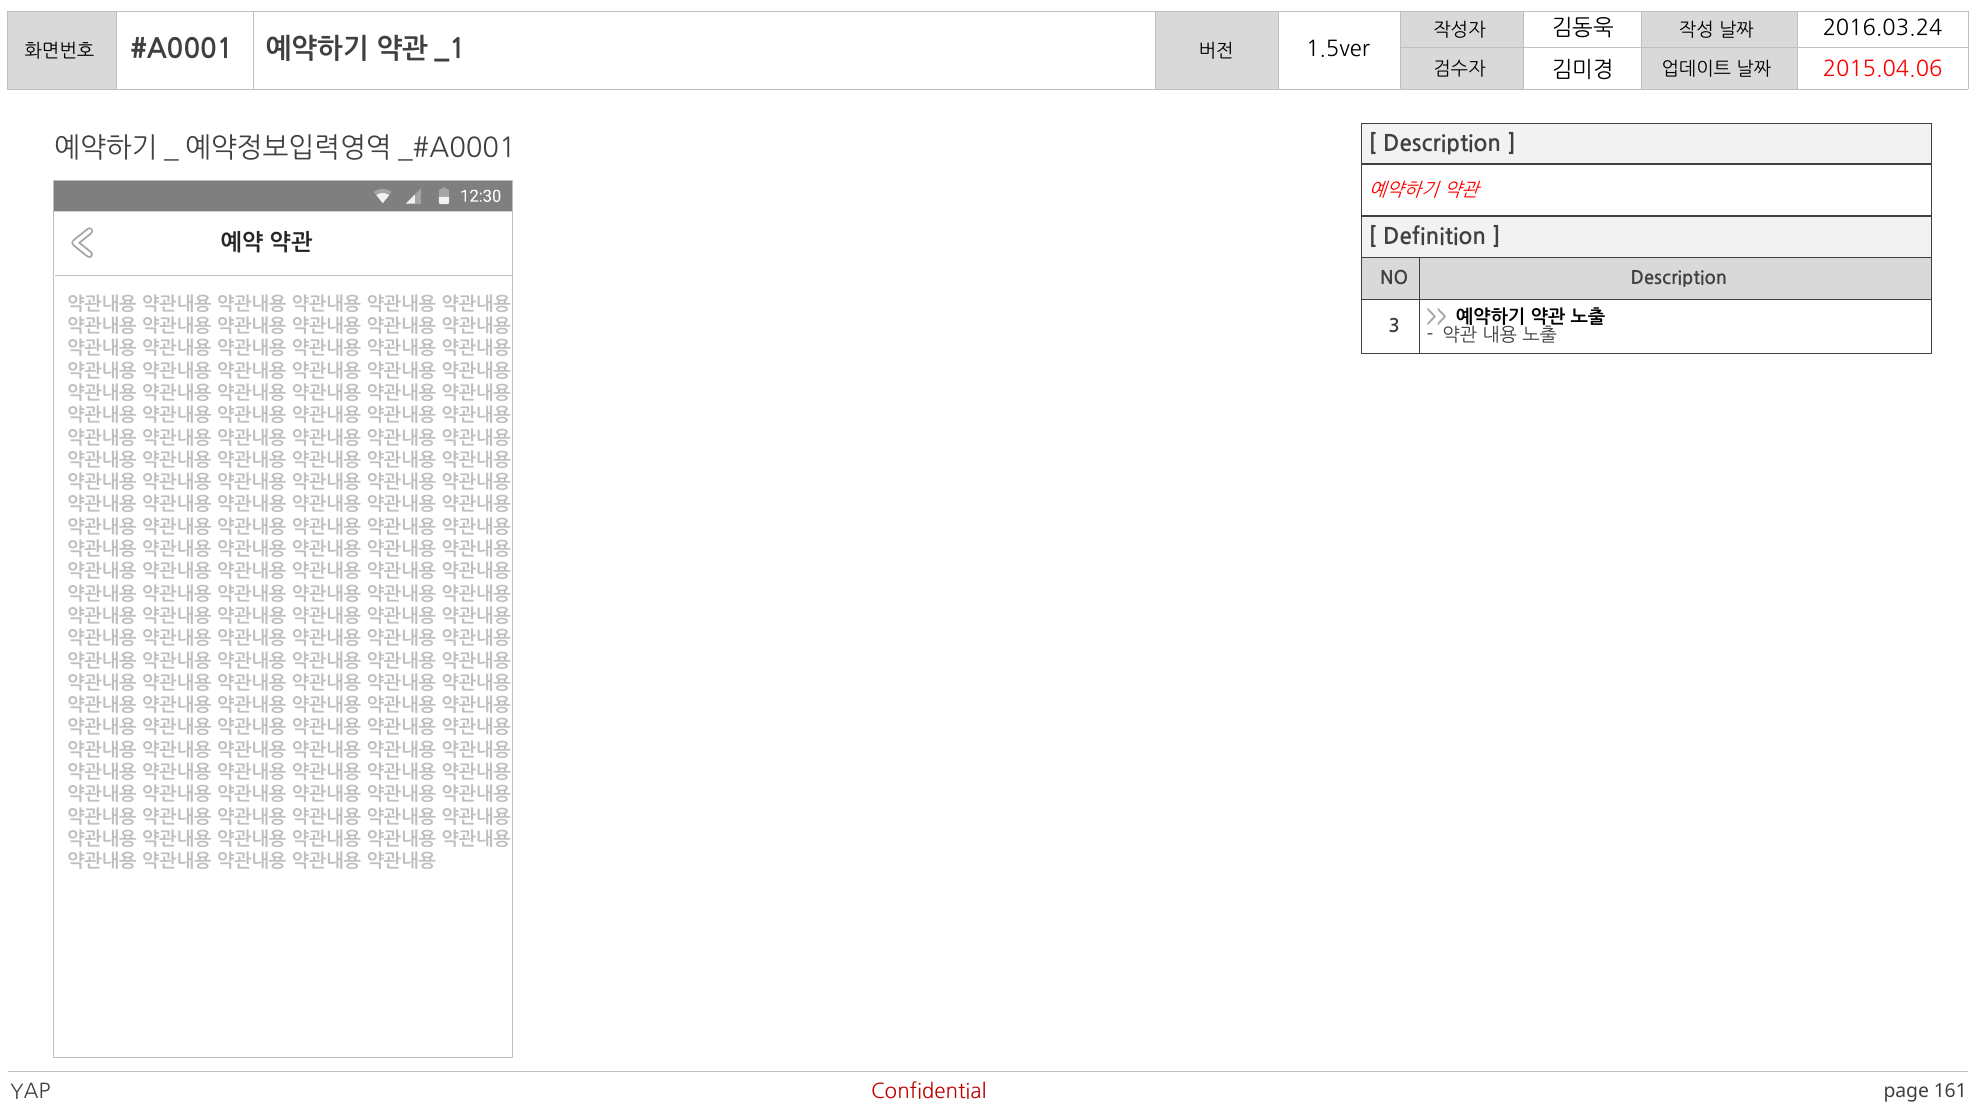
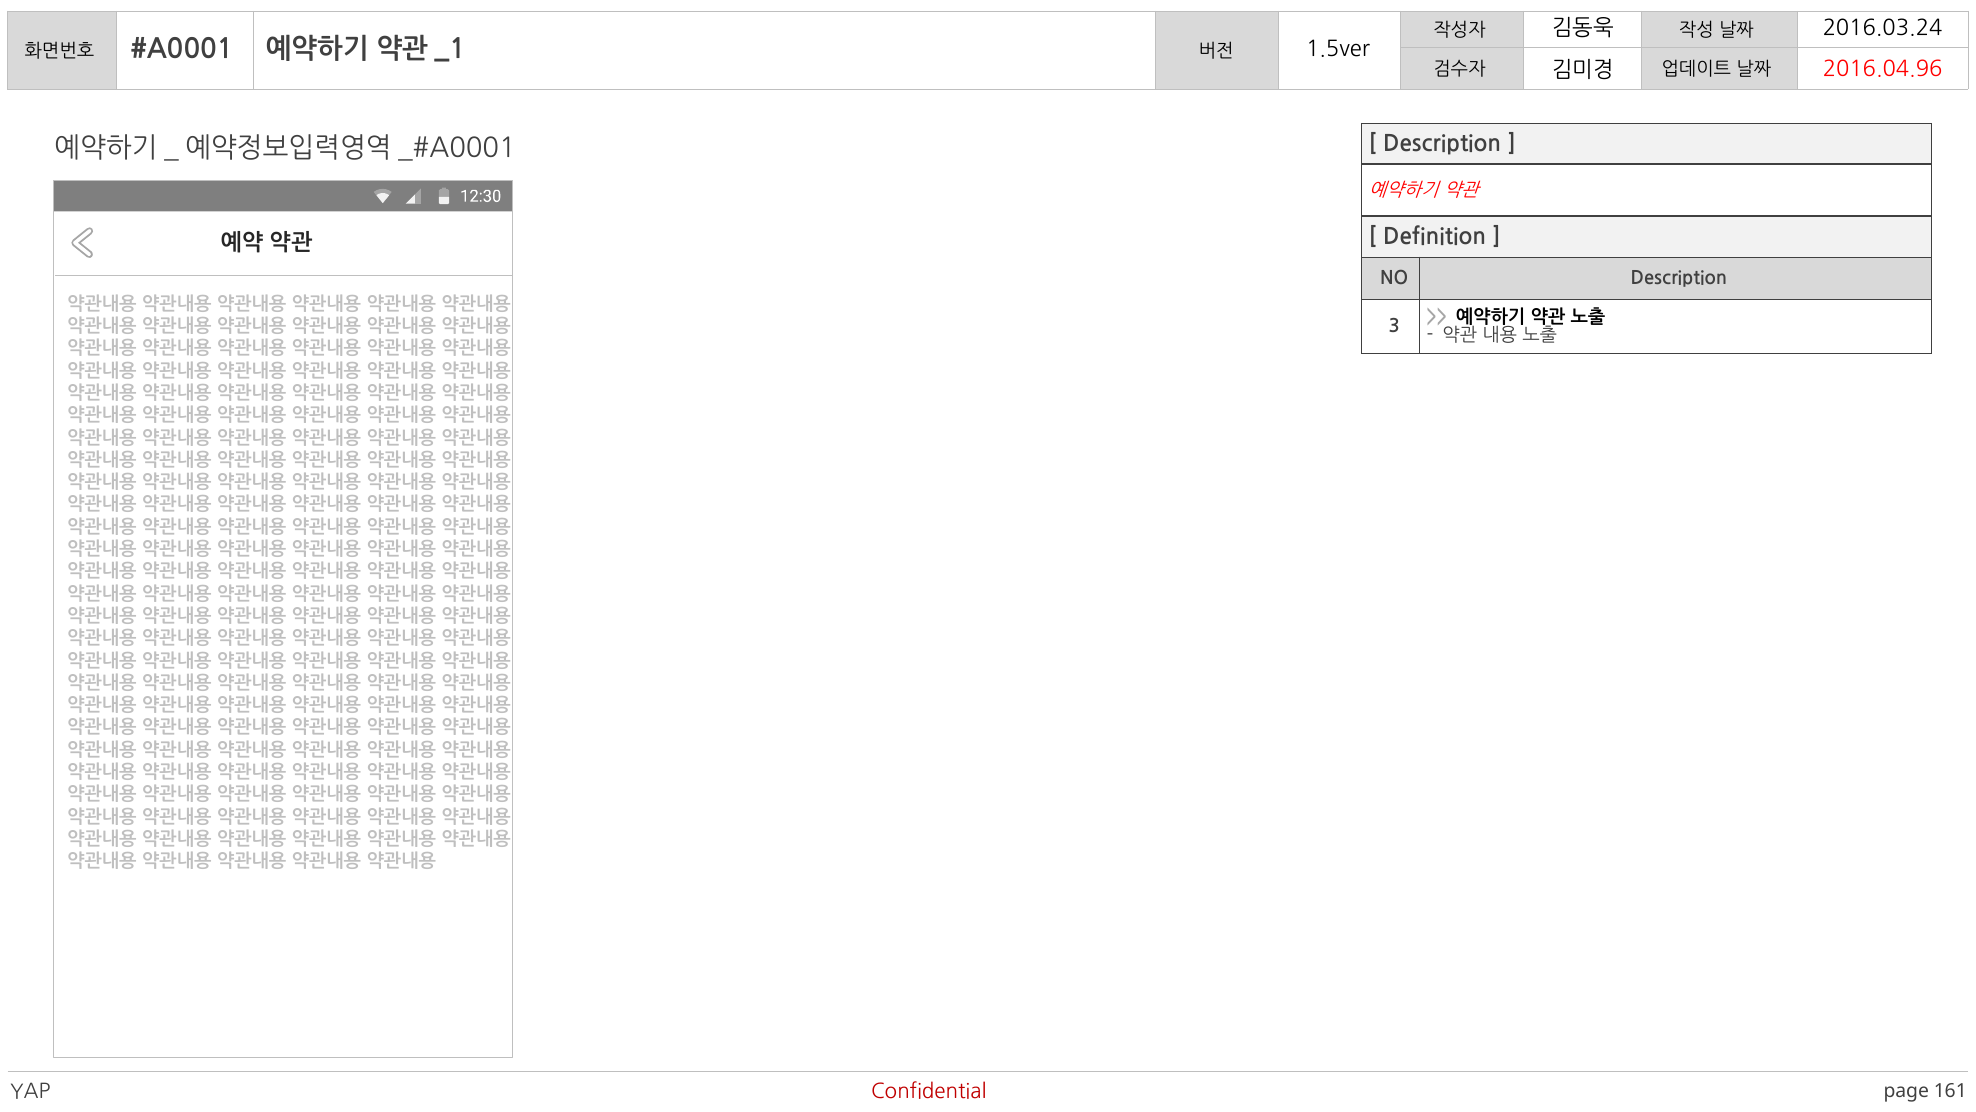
2015.04.06: 2015.04.06 -> 2016.04.96
